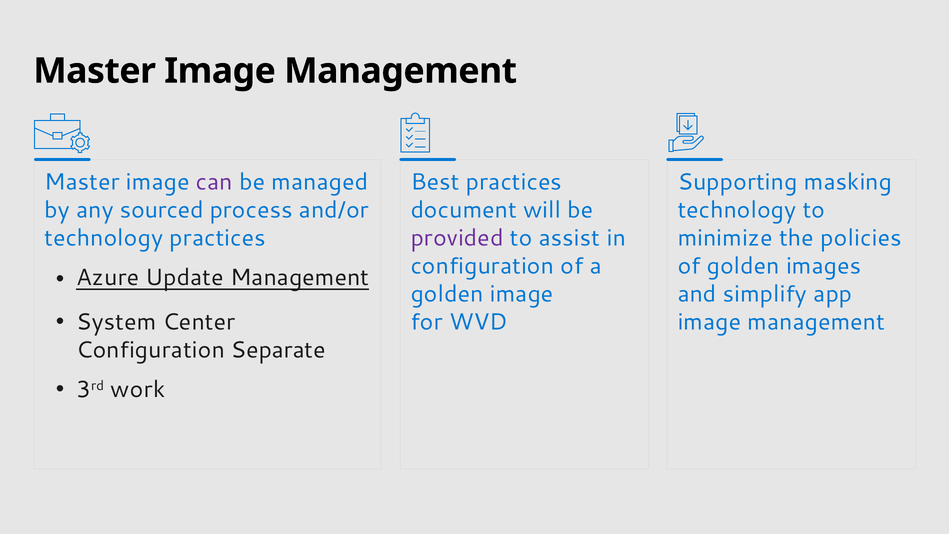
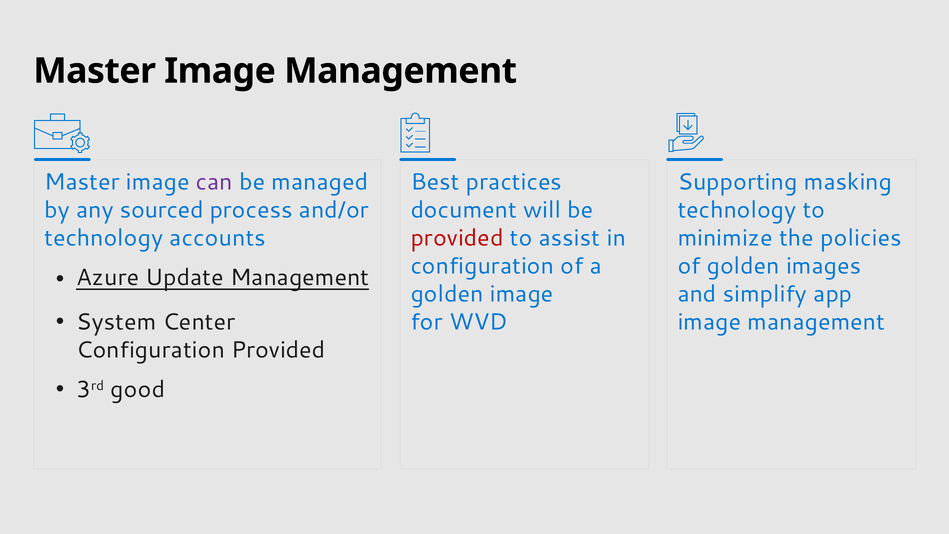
technology practices: practices -> accounts
provided at (457, 238) colour: purple -> red
Configuration Separate: Separate -> Provided
work: work -> good
